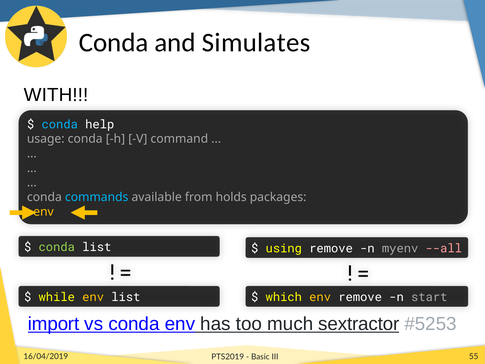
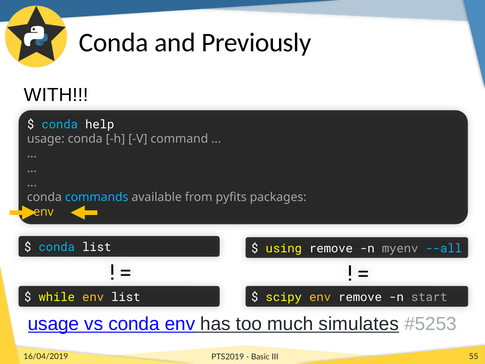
Simulates: Simulates -> Previously
holds: holds -> pyfits
conda at (57, 247) colour: light green -> light blue
--all colour: pink -> light blue
which: which -> scipy
import at (54, 324): import -> usage
sextractor: sextractor -> simulates
